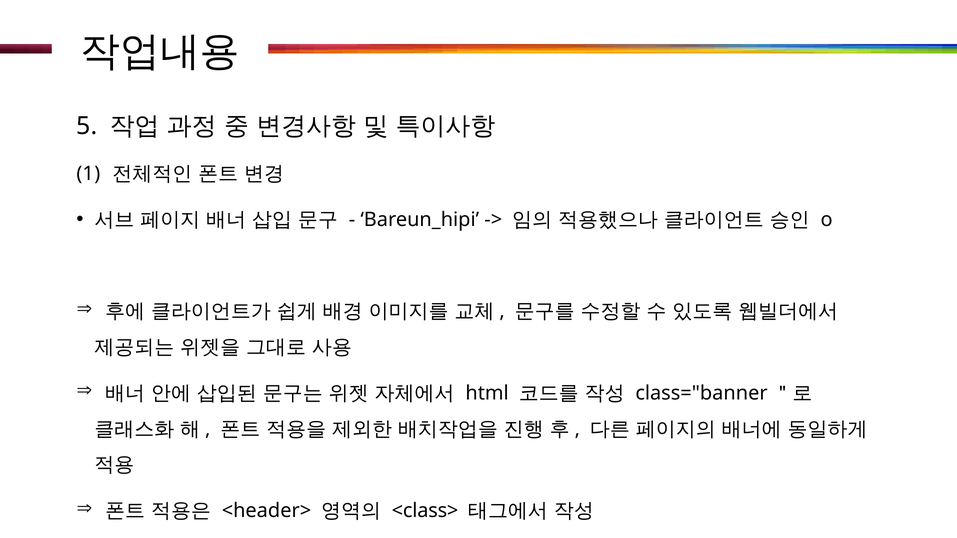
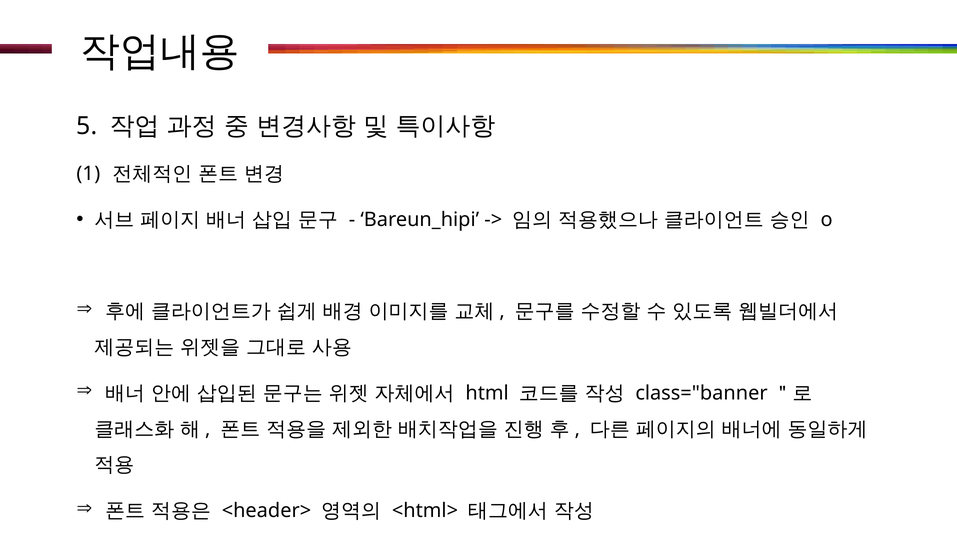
<class>: <class> -> <html>
